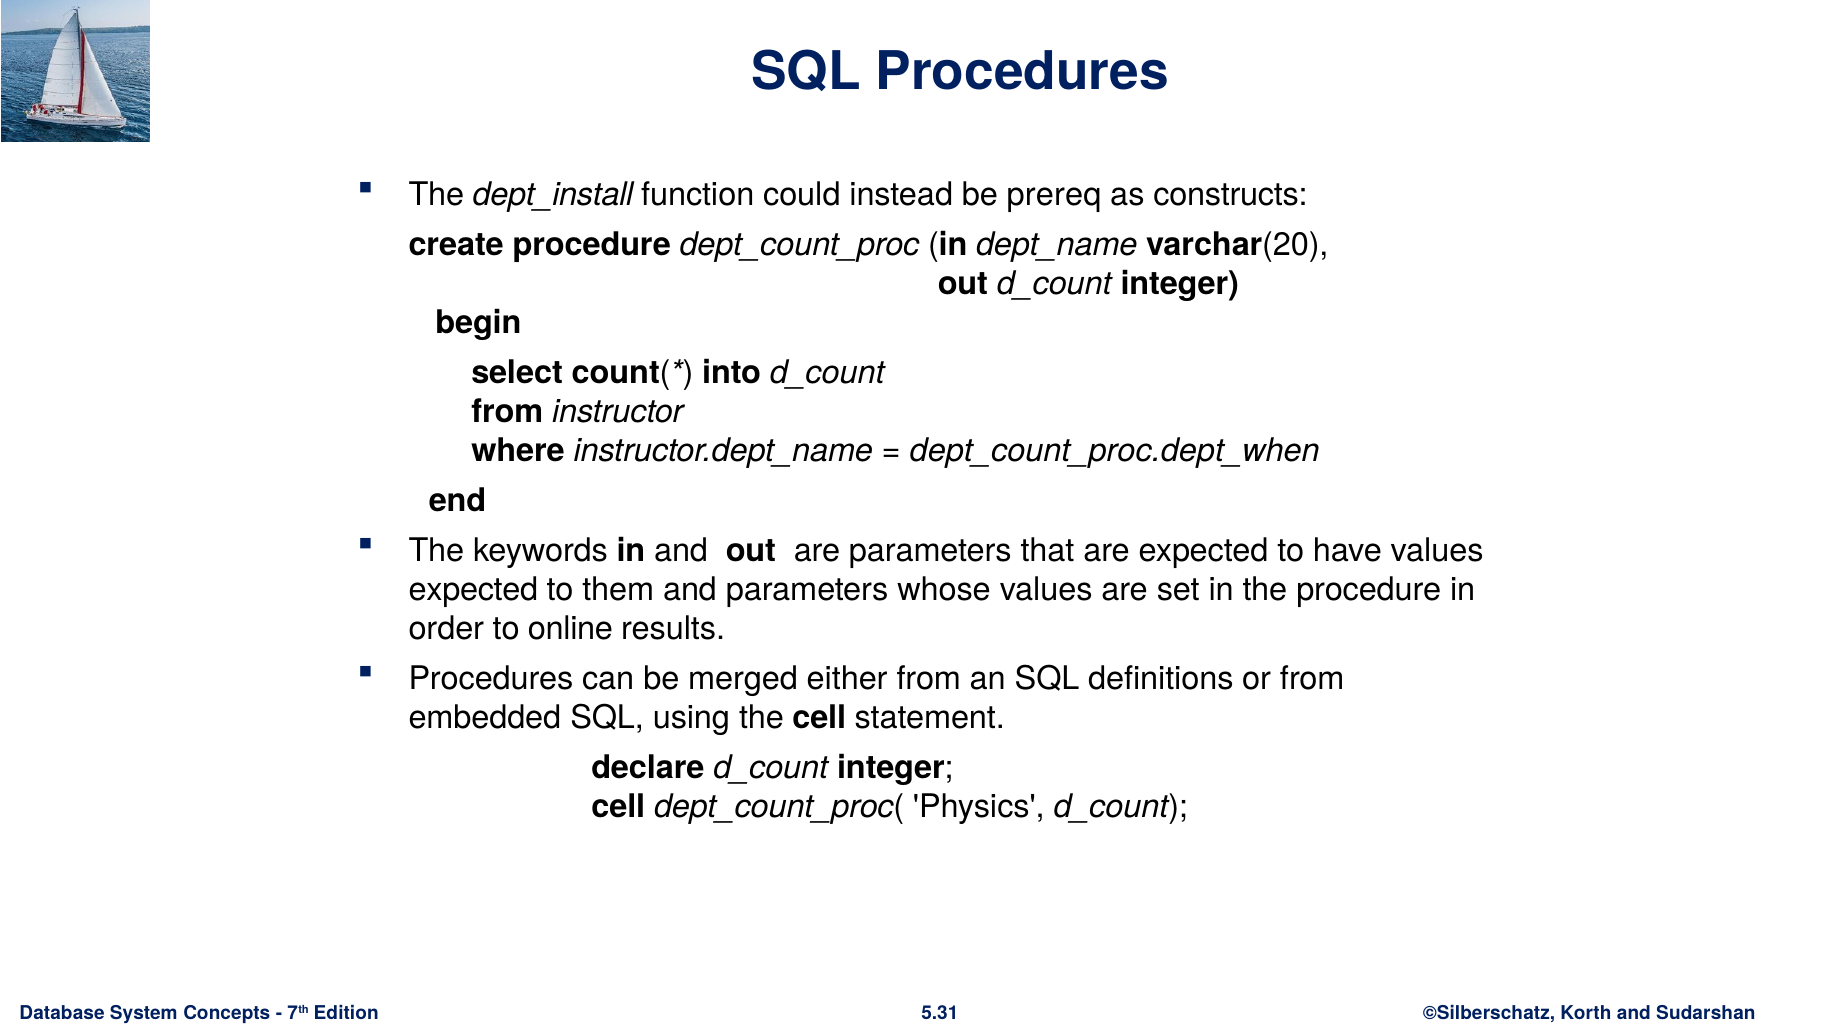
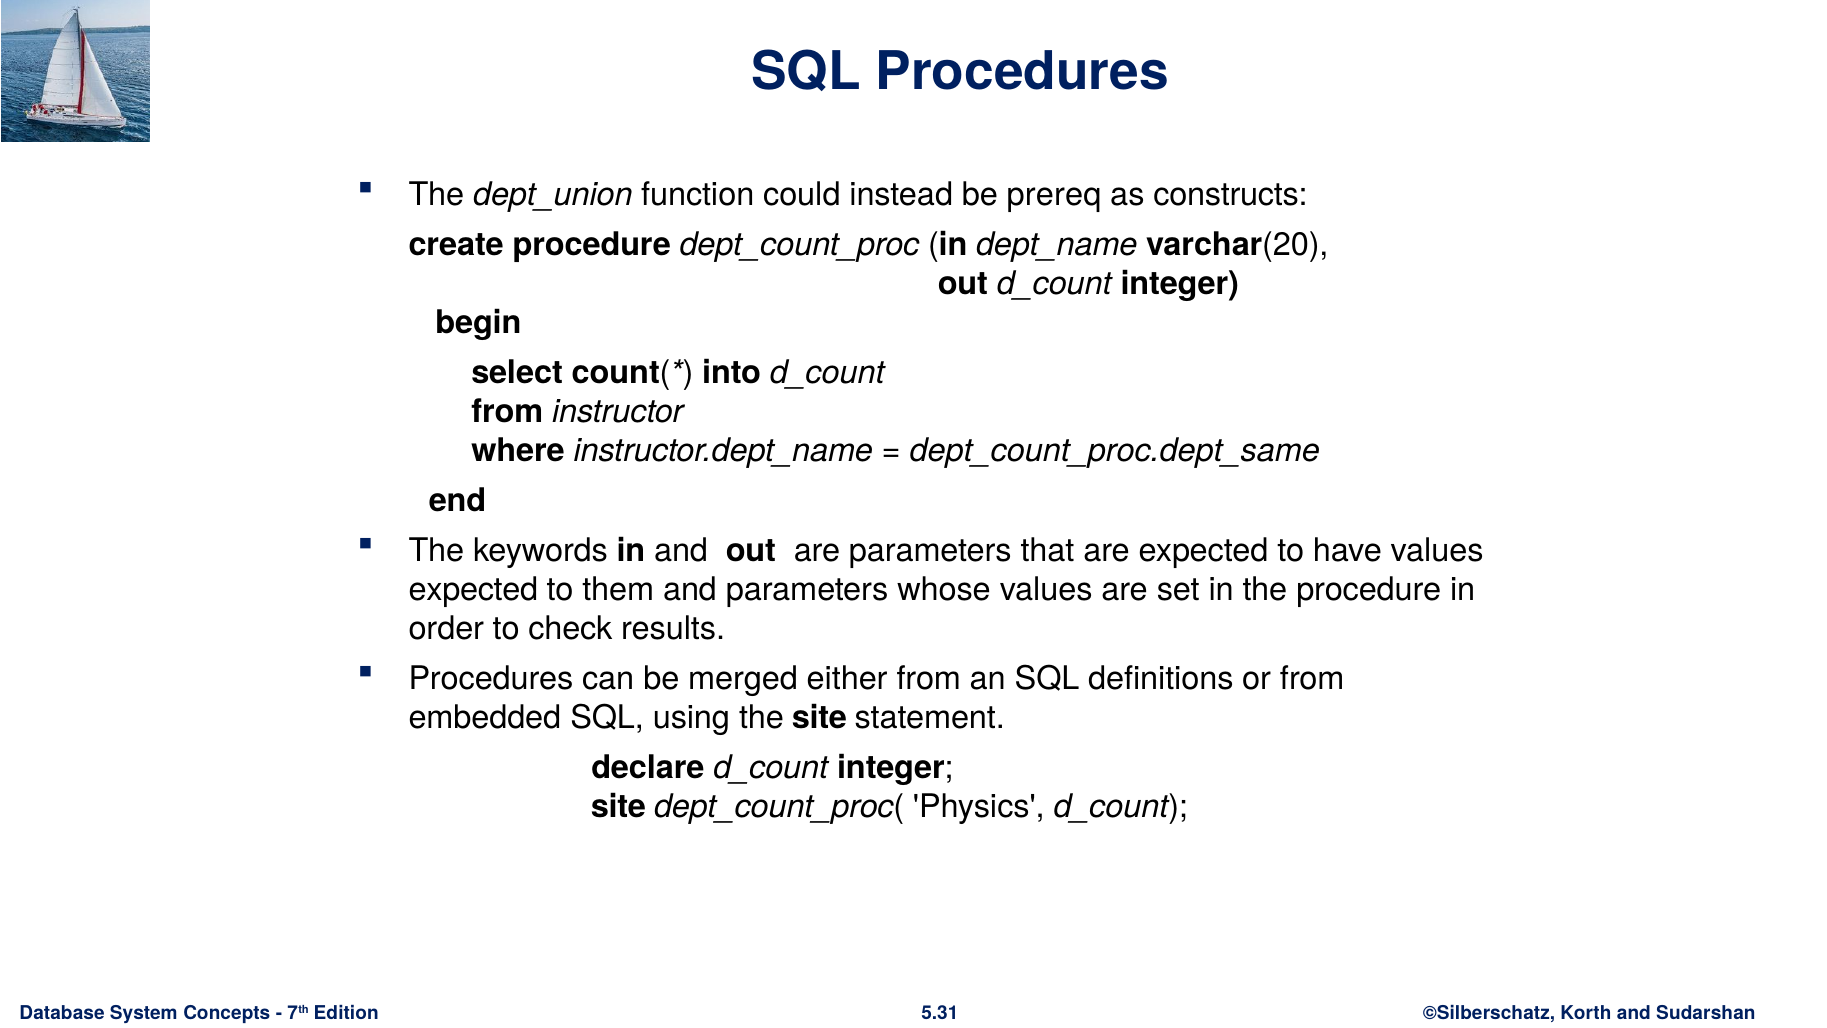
dept_install: dept_install -> dept_union
dept_count_proc.dept_when: dept_count_proc.dept_when -> dept_count_proc.dept_same
online: online -> check
the cell: cell -> site
cell at (618, 806): cell -> site
